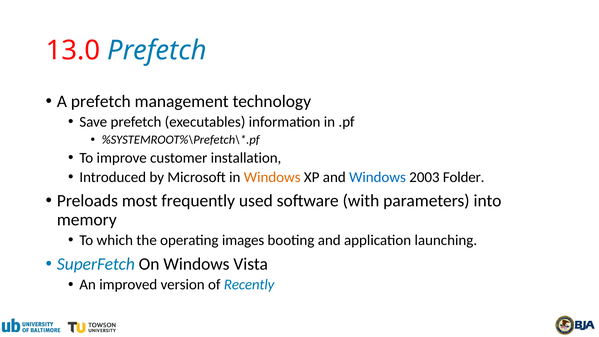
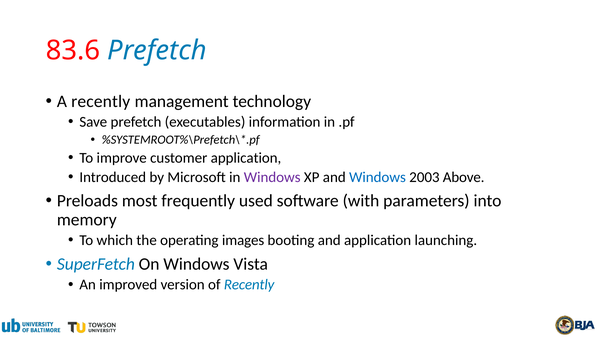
13.0: 13.0 -> 83.6
A prefetch: prefetch -> recently
customer installation: installation -> application
Windows at (272, 177) colour: orange -> purple
Folder: Folder -> Above
